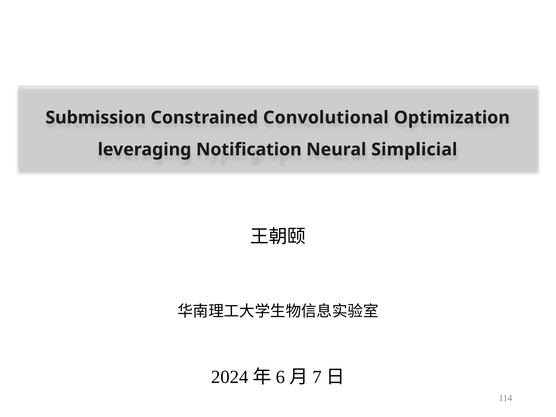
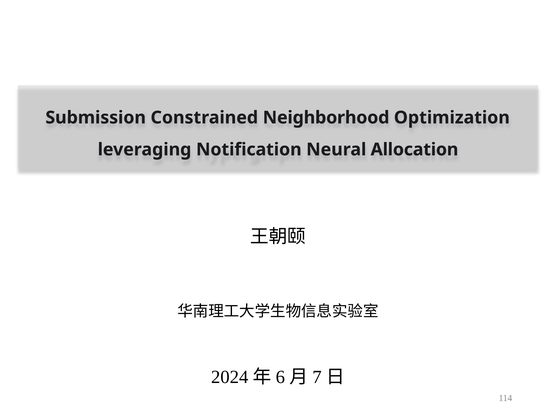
Convolutional: Convolutional -> Neighborhood
Simplicial: Simplicial -> Allocation
